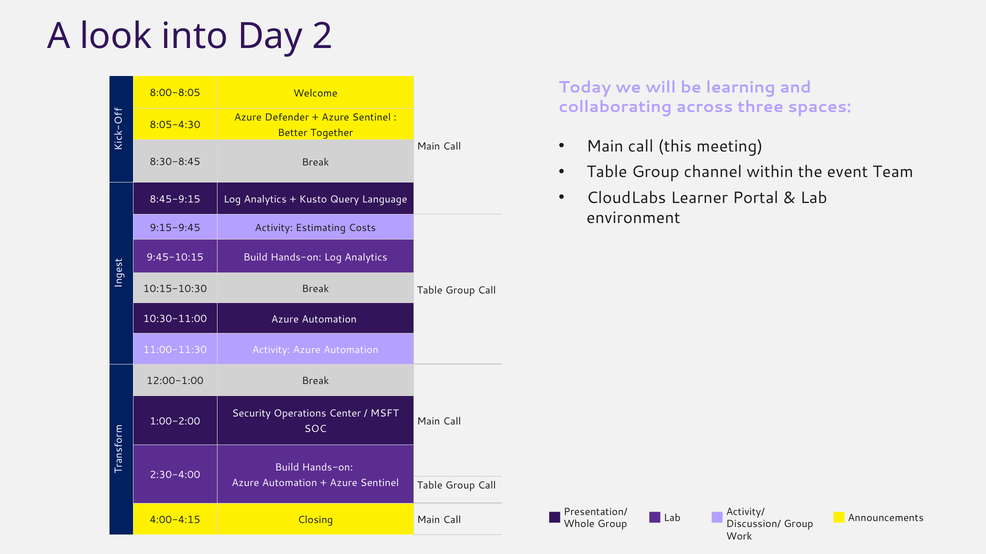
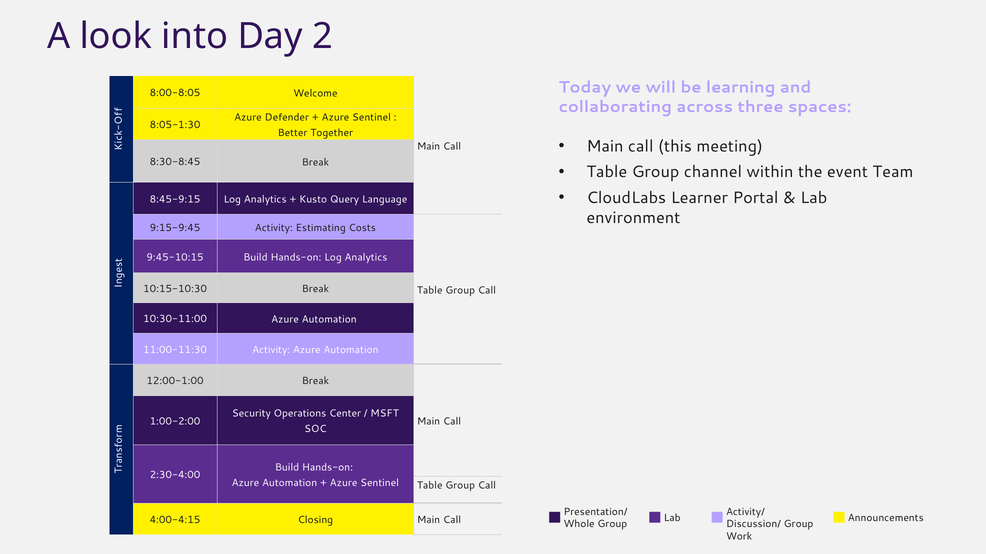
8:05-4:30: 8:05-4:30 -> 8:05-1:30
